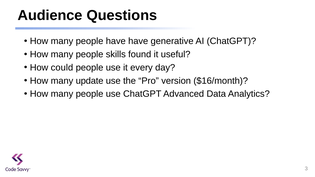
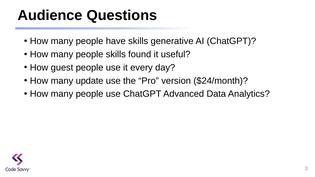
have have: have -> skills
could: could -> guest
$16/month: $16/month -> $24/month
